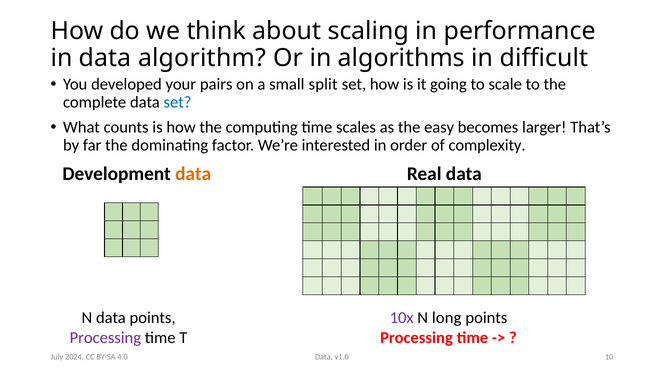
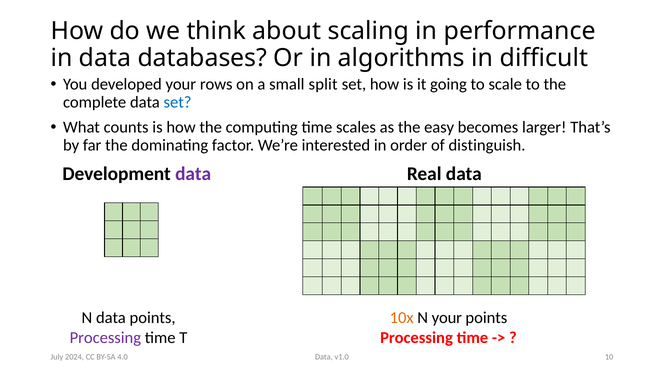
algorithm: algorithm -> databases
pairs: pairs -> rows
complexity: complexity -> distinguish
data at (193, 174) colour: orange -> purple
10x colour: purple -> orange
N long: long -> your
